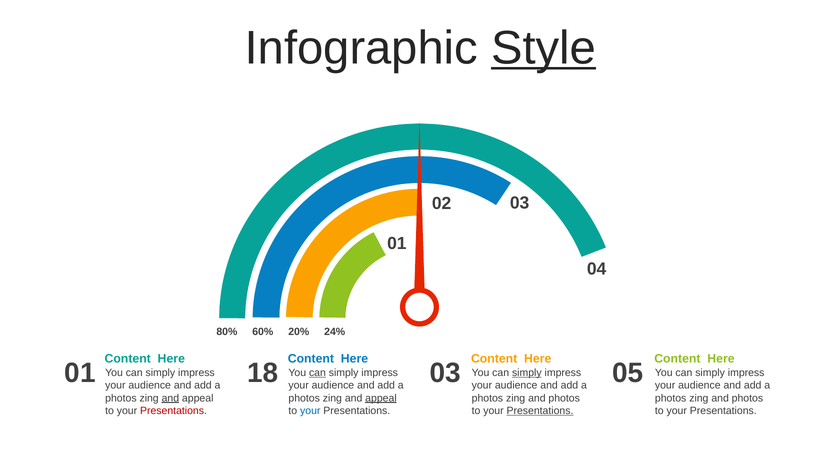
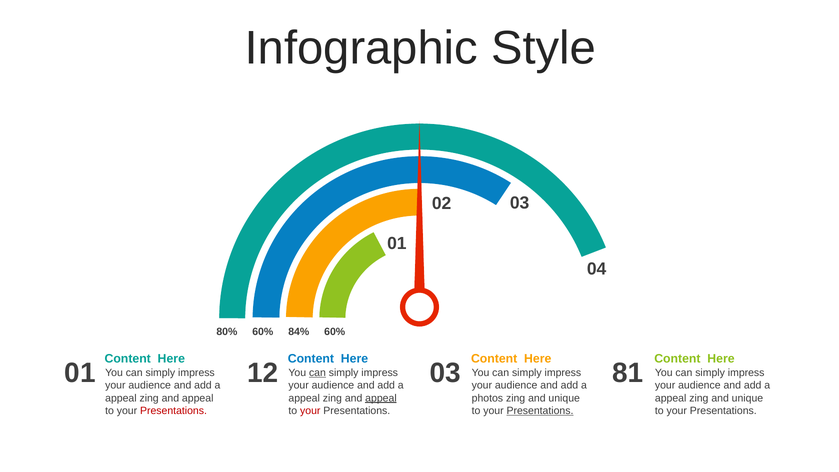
Style underline: present -> none
20%: 20% -> 84%
60% 24%: 24% -> 60%
18: 18 -> 12
05: 05 -> 81
simply at (527, 373) underline: present -> none
photos at (121, 398): photos -> appeal
and at (170, 398) underline: present -> none
photos at (304, 398): photos -> appeal
photos at (564, 398): photos -> unique
photos at (671, 398): photos -> appeal
photos at (747, 398): photos -> unique
your at (310, 411) colour: blue -> red
